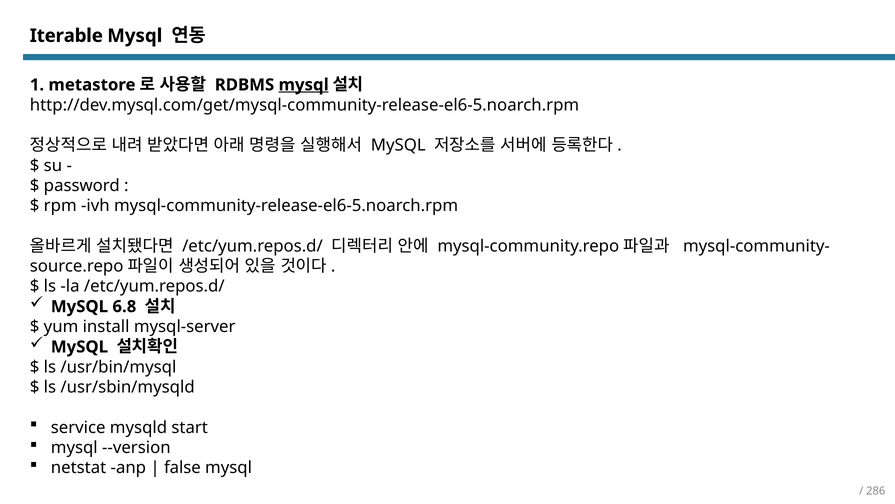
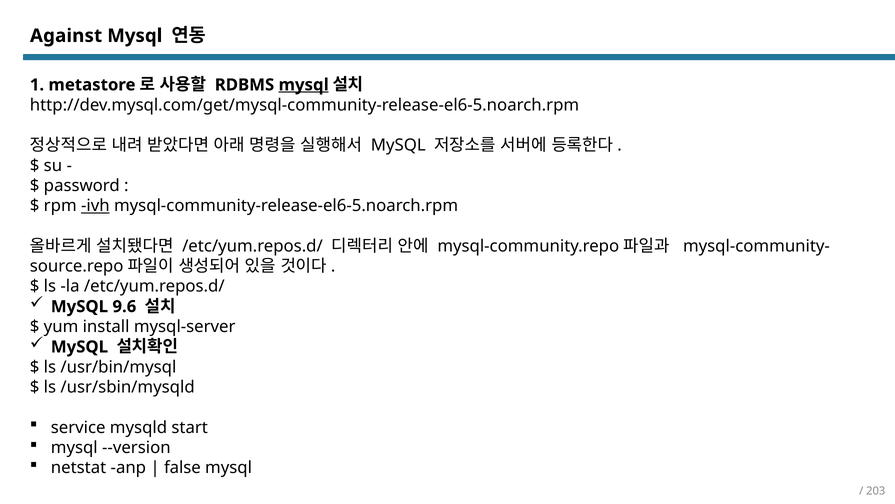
Iterable: Iterable -> Against
ivh underline: none -> present
6.8: 6.8 -> 9.6
286: 286 -> 203
